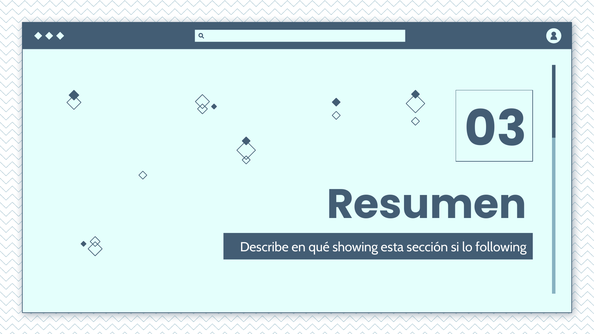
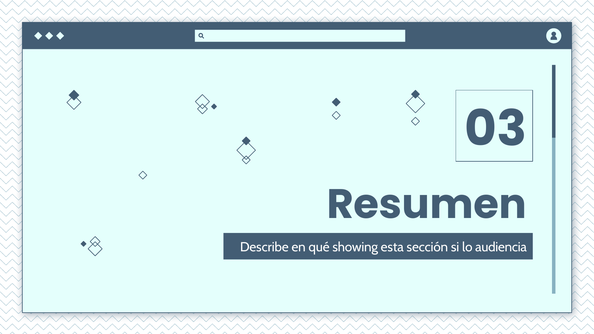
following: following -> audiencia
